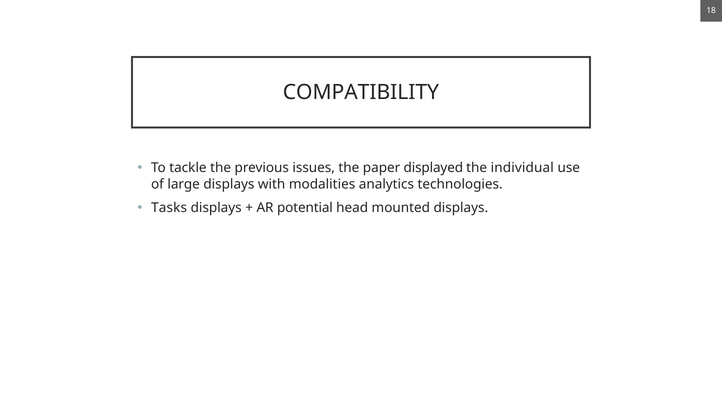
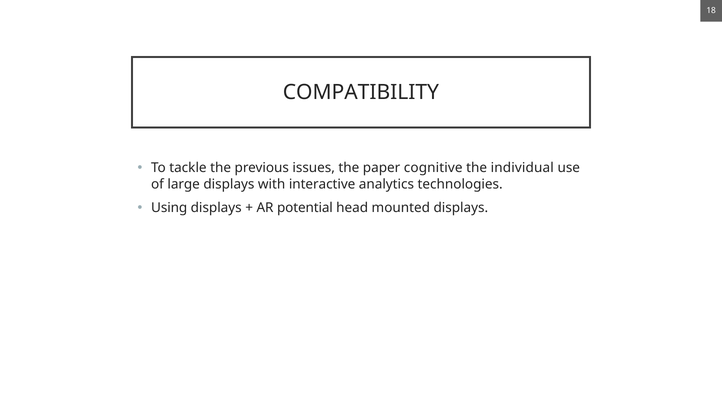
displayed: displayed -> cognitive
modalities: modalities -> interactive
Tasks: Tasks -> Using
